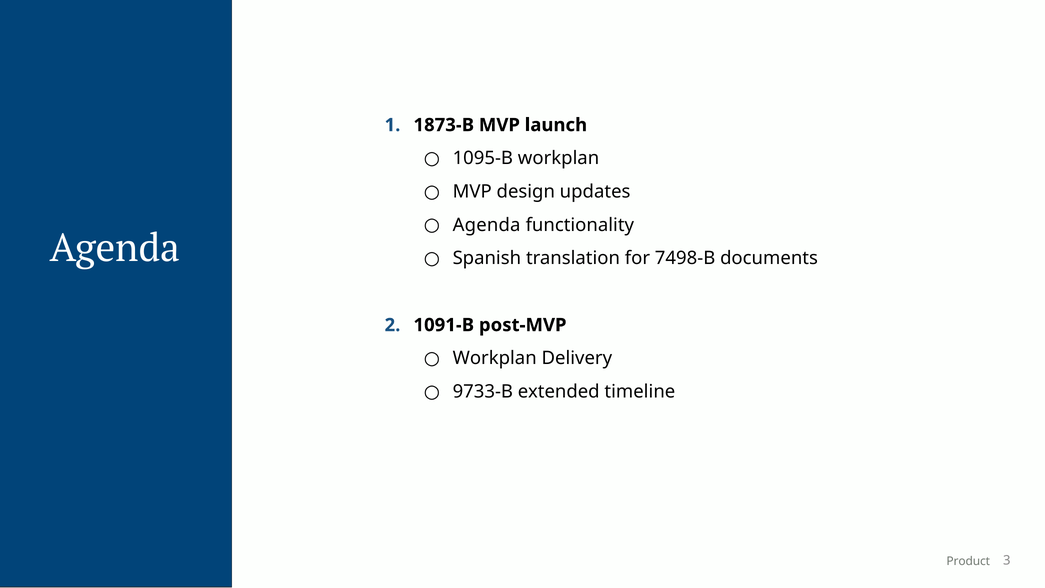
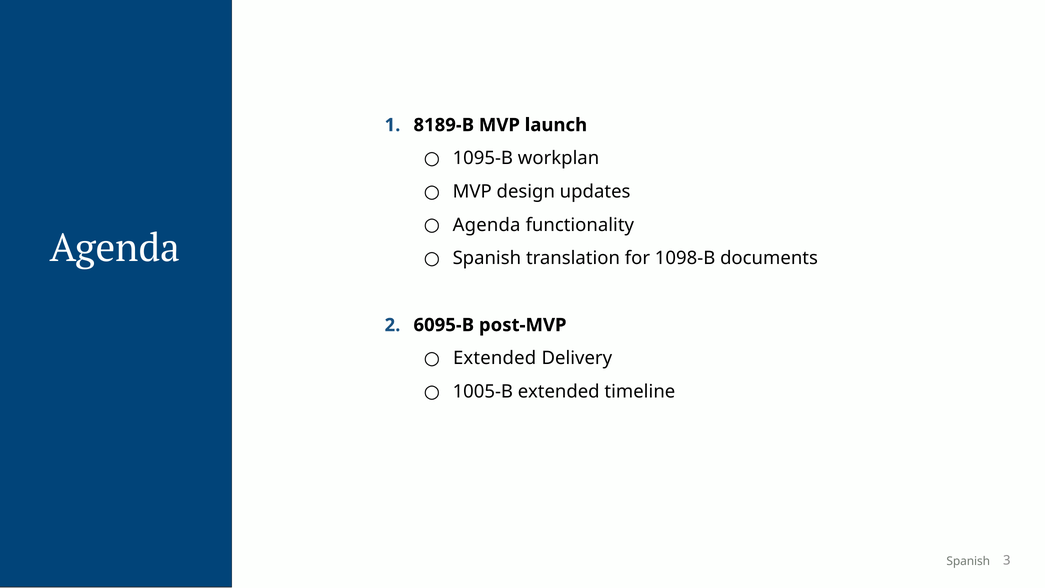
1873-B: 1873-B -> 8189-B
7498-B: 7498-B -> 1098-B
1091-B: 1091-B -> 6095-B
Workplan at (495, 358): Workplan -> Extended
9733-B: 9733-B -> 1005-B
Product at (968, 561): Product -> Spanish
